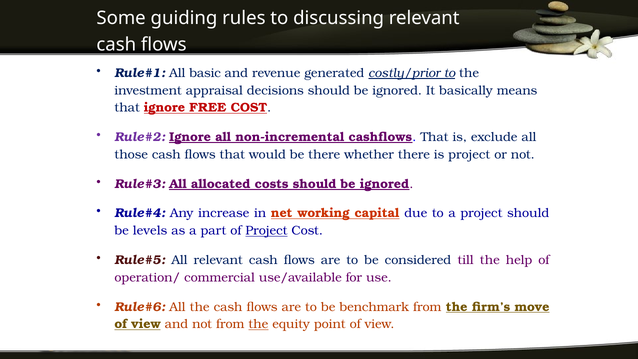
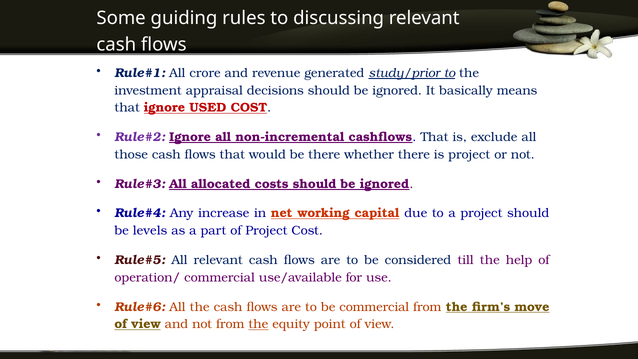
basic: basic -> crore
costly/prior: costly/prior -> study/prior
FREE: FREE -> USED
Project at (266, 231) underline: present -> none
be benchmark: benchmark -> commercial
